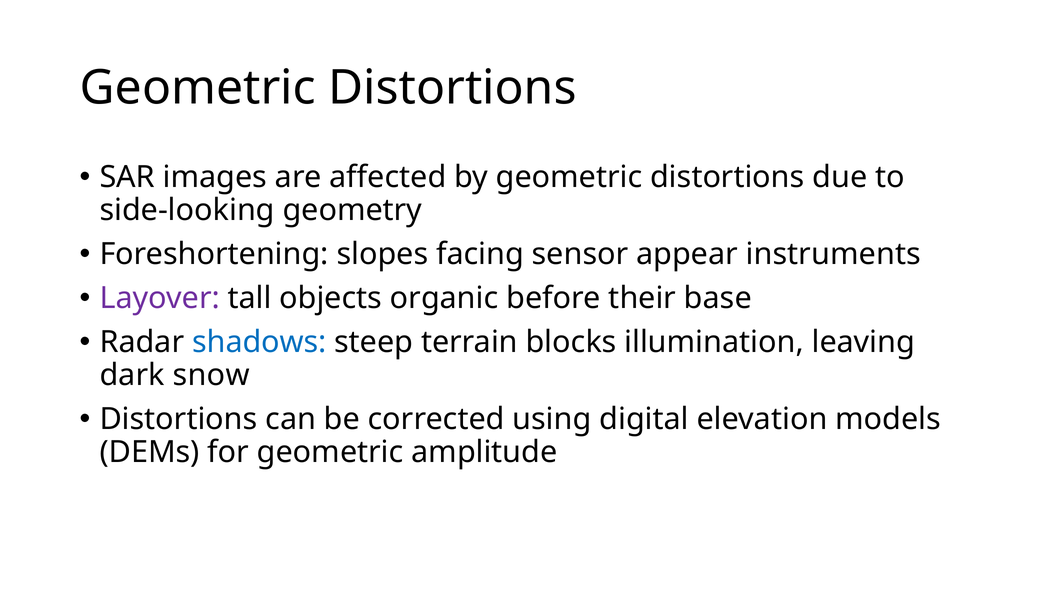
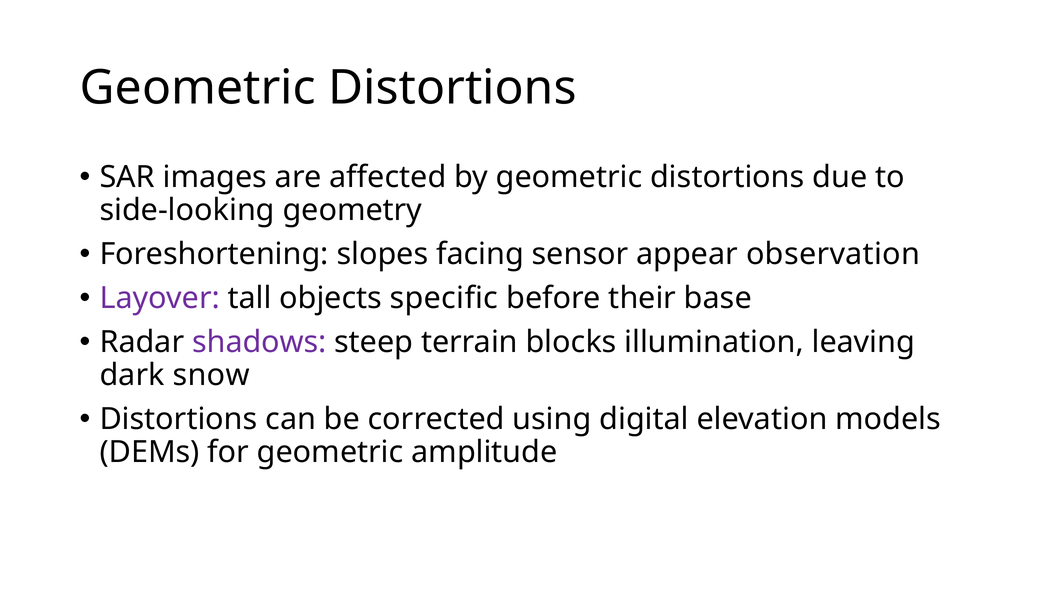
instruments: instruments -> observation
organic: organic -> specific
shadows colour: blue -> purple
